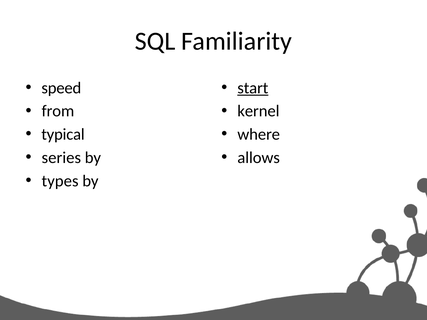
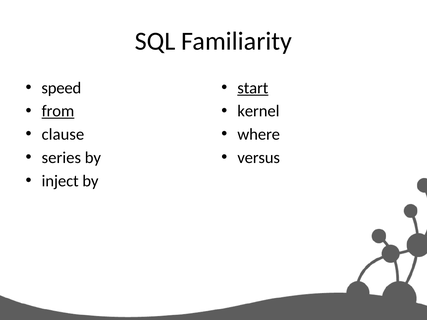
from underline: none -> present
typical: typical -> clause
allows: allows -> versus
types: types -> inject
